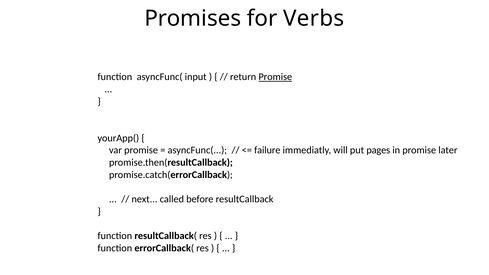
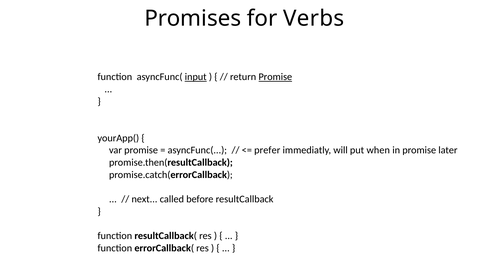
input underline: none -> present
failure: failure -> prefer
pages: pages -> when
